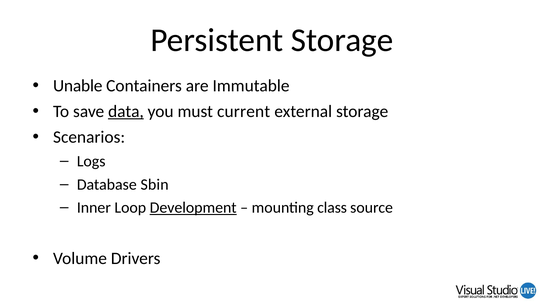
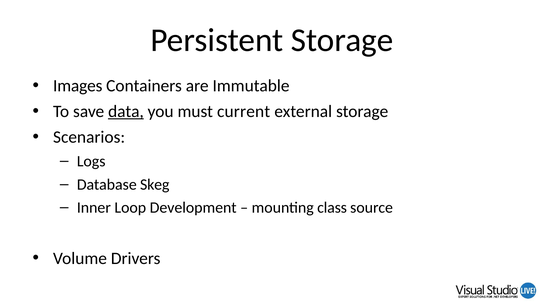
Unable: Unable -> Images
Sbin: Sbin -> Skeg
Development underline: present -> none
